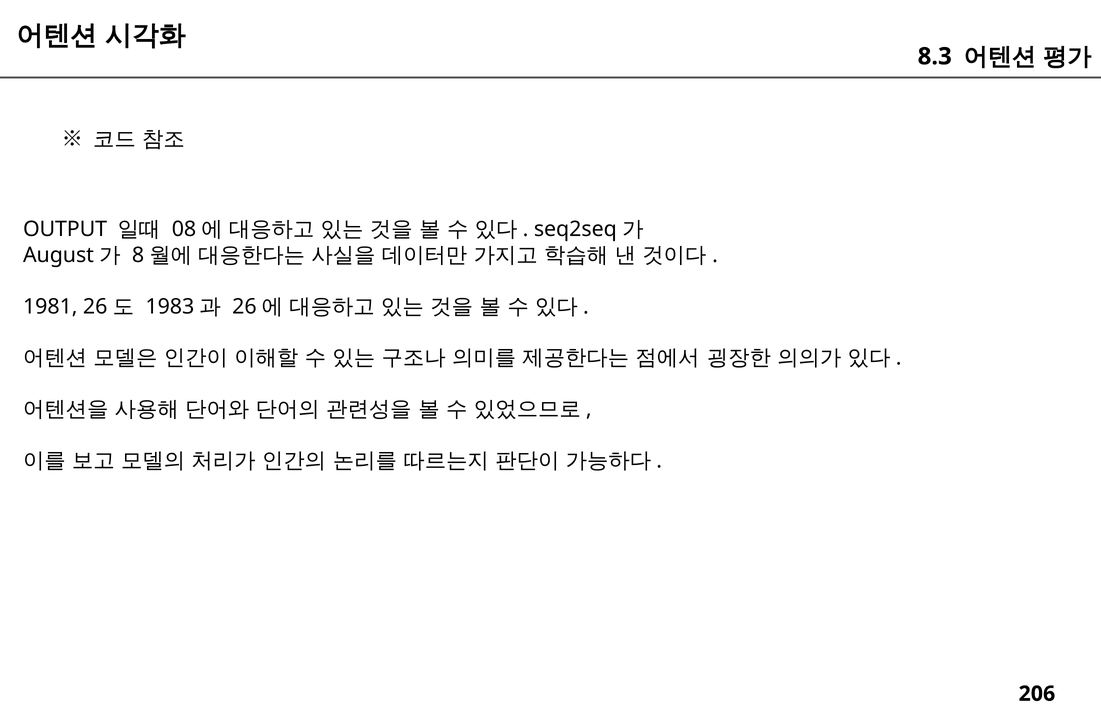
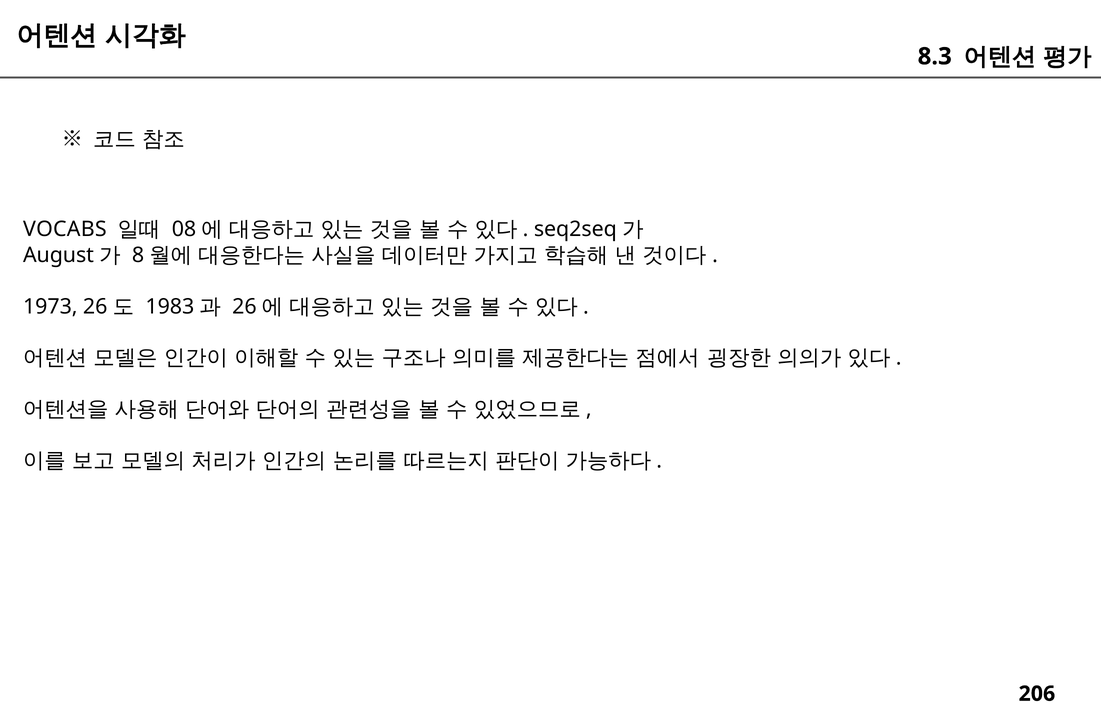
OUTPUT: OUTPUT -> VOCABS
1981: 1981 -> 1973
